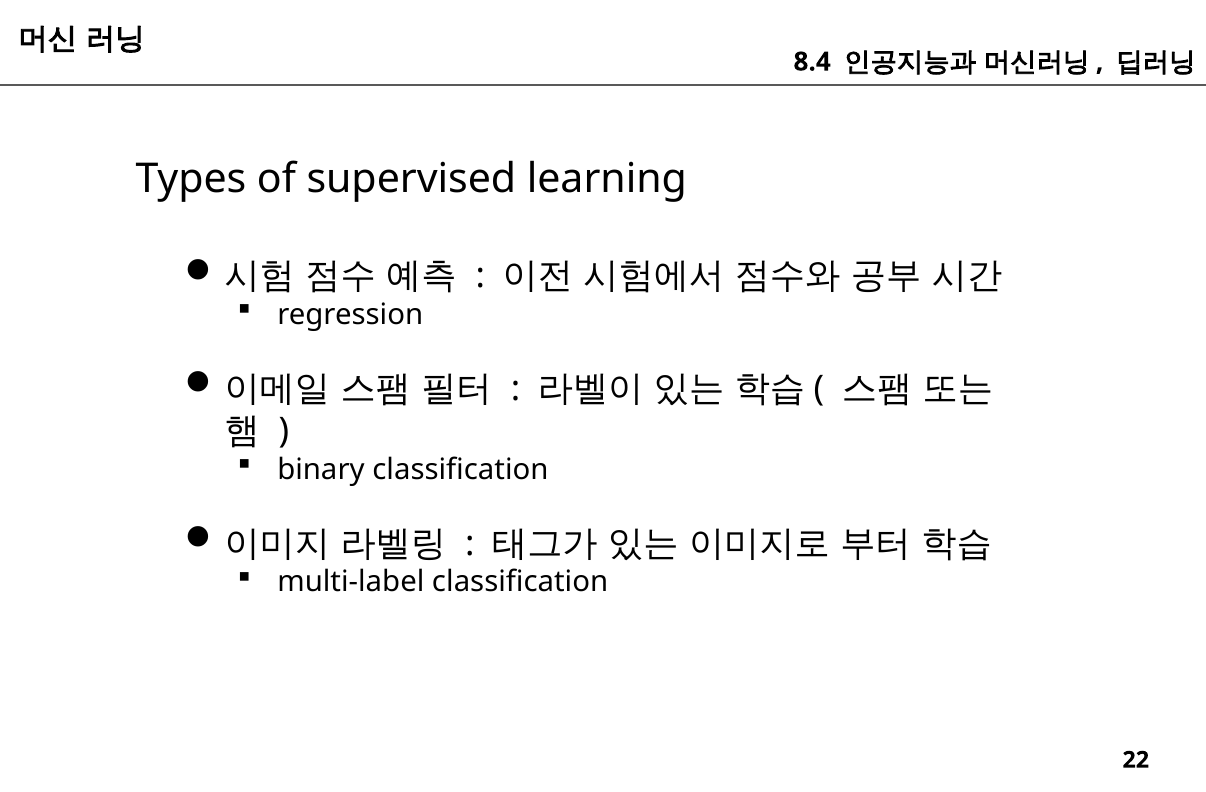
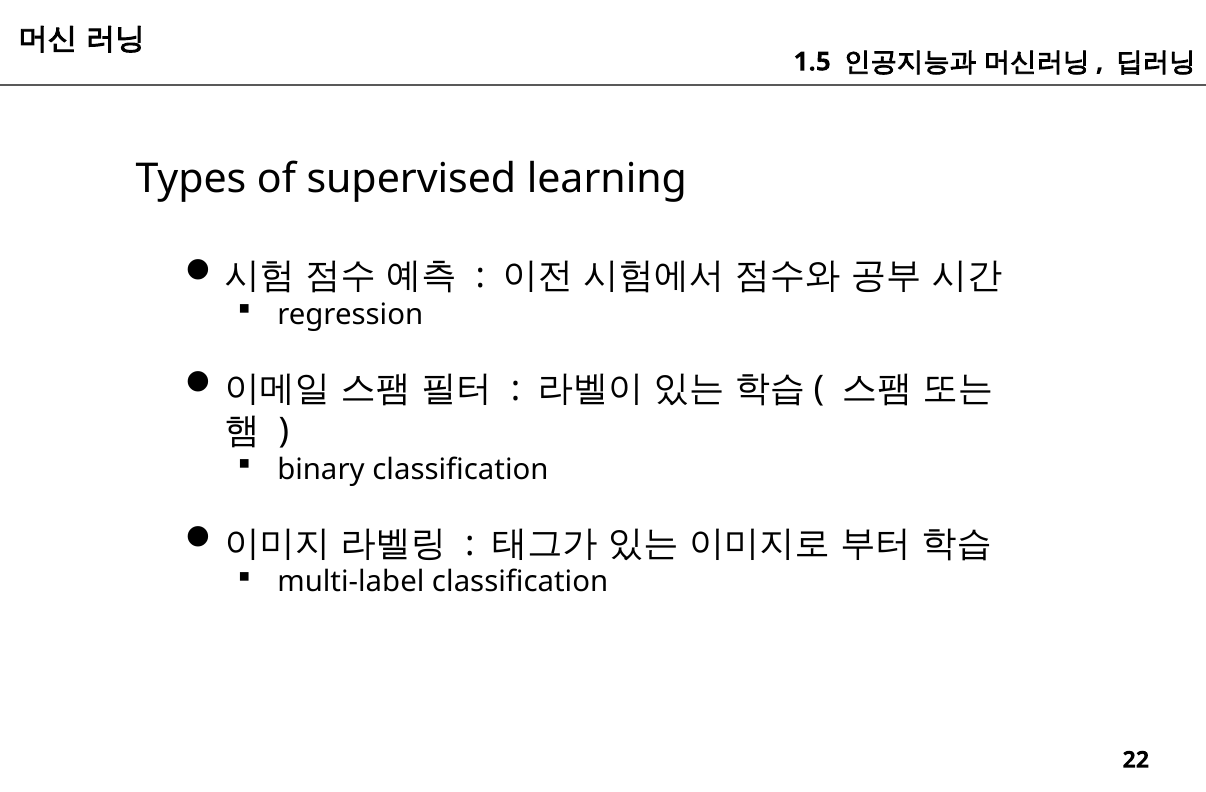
8.4: 8.4 -> 1.5
